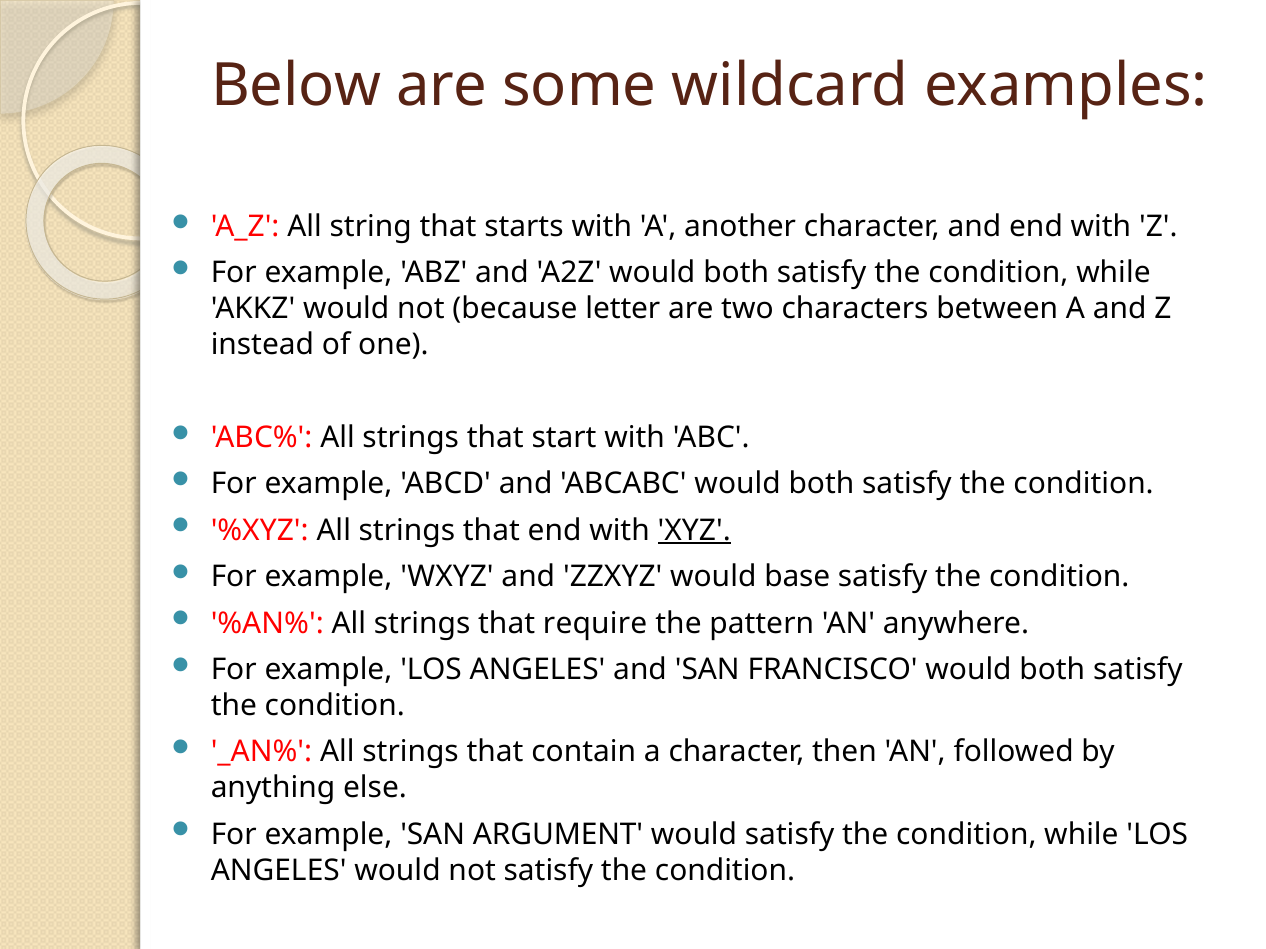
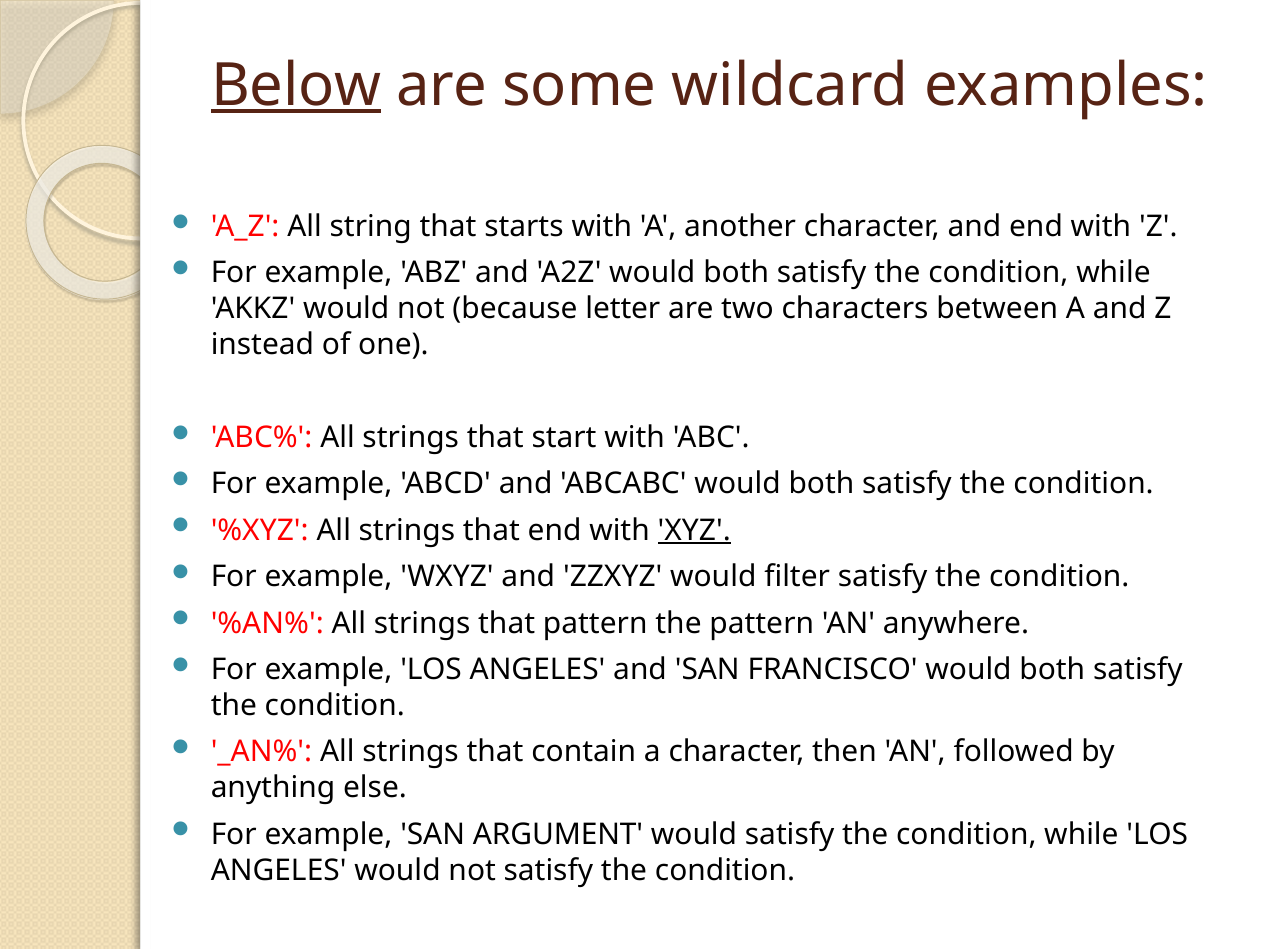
Below underline: none -> present
base: base -> filter
that require: require -> pattern
